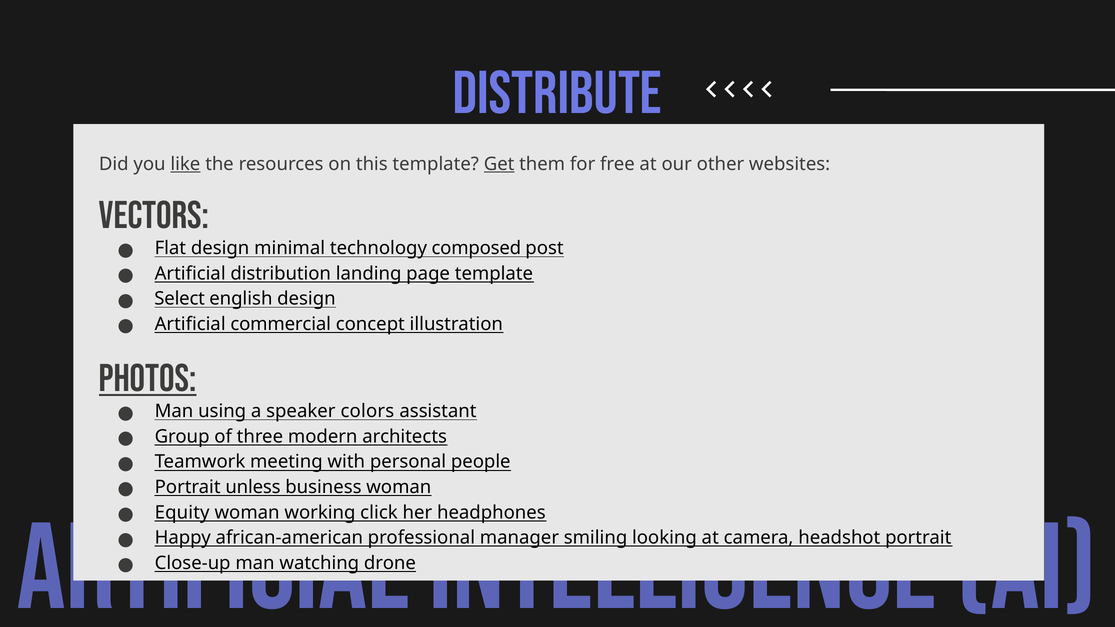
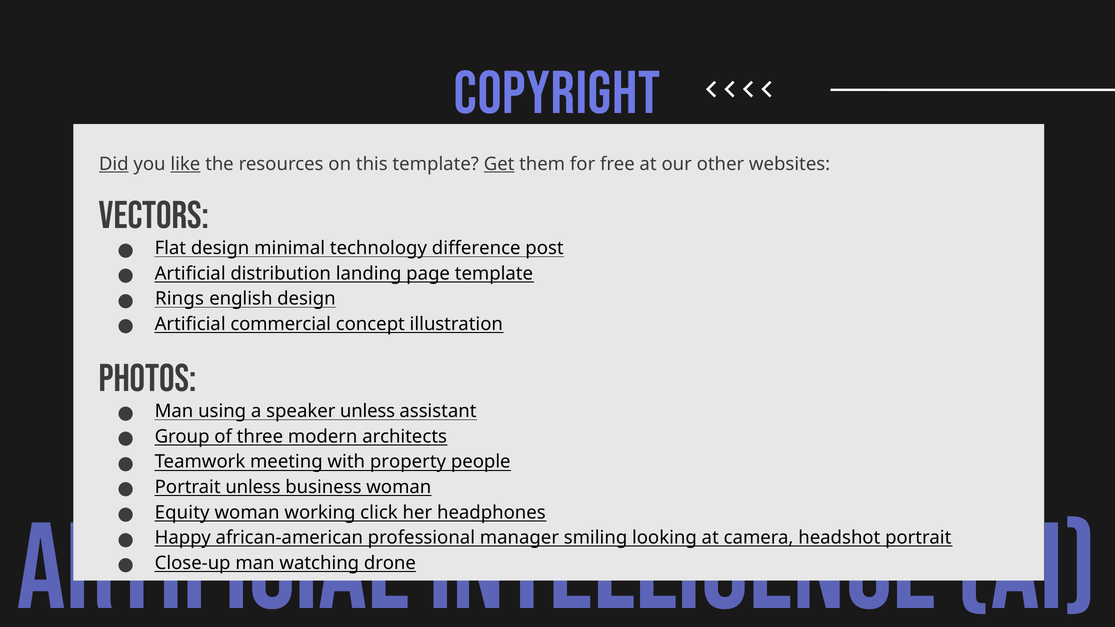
Distribute: Distribute -> Copyright
Did underline: none -> present
composed: composed -> difference
Select: Select -> Rings
PHOTOS underline: present -> none
speaker colors: colors -> unless
personal: personal -> property
